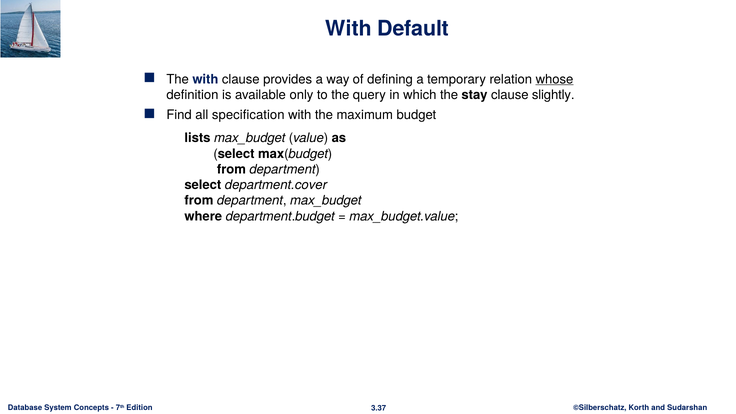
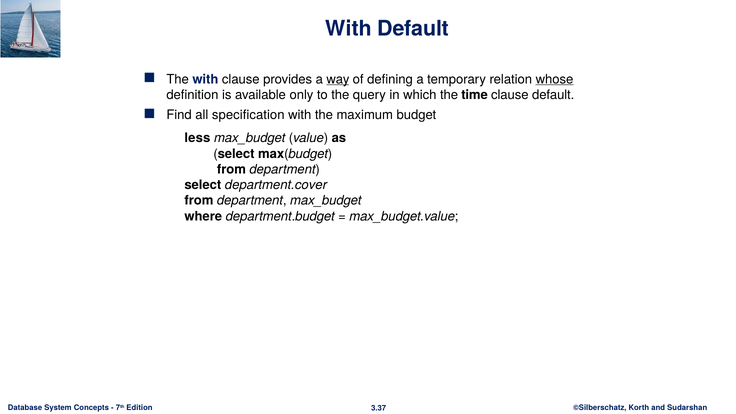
way underline: none -> present
stay: stay -> time
clause slightly: slightly -> default
lists: lists -> less
